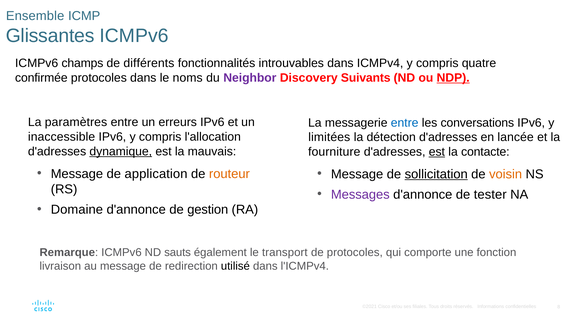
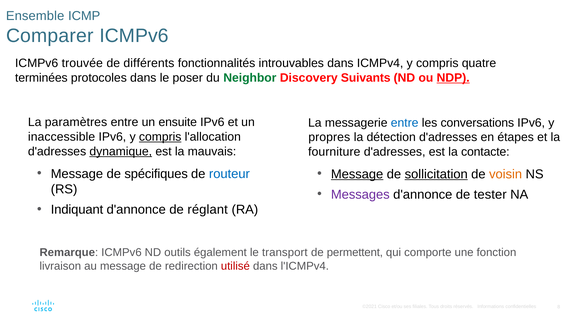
Glissantes: Glissantes -> Comparer
champs: champs -> trouvée
confirmée: confirmée -> terminées
noms: noms -> poser
Neighbor colour: purple -> green
erreurs: erreurs -> ensuite
compris at (160, 137) underline: none -> present
limitées: limitées -> propres
lancée: lancée -> étapes
est at (437, 152) underline: present -> none
application: application -> spécifiques
routeur colour: orange -> blue
Message at (357, 174) underline: none -> present
Domaine: Domaine -> Indiquant
gestion: gestion -> réglant
sauts: sauts -> outils
de protocoles: protocoles -> permettent
utilisé colour: black -> red
